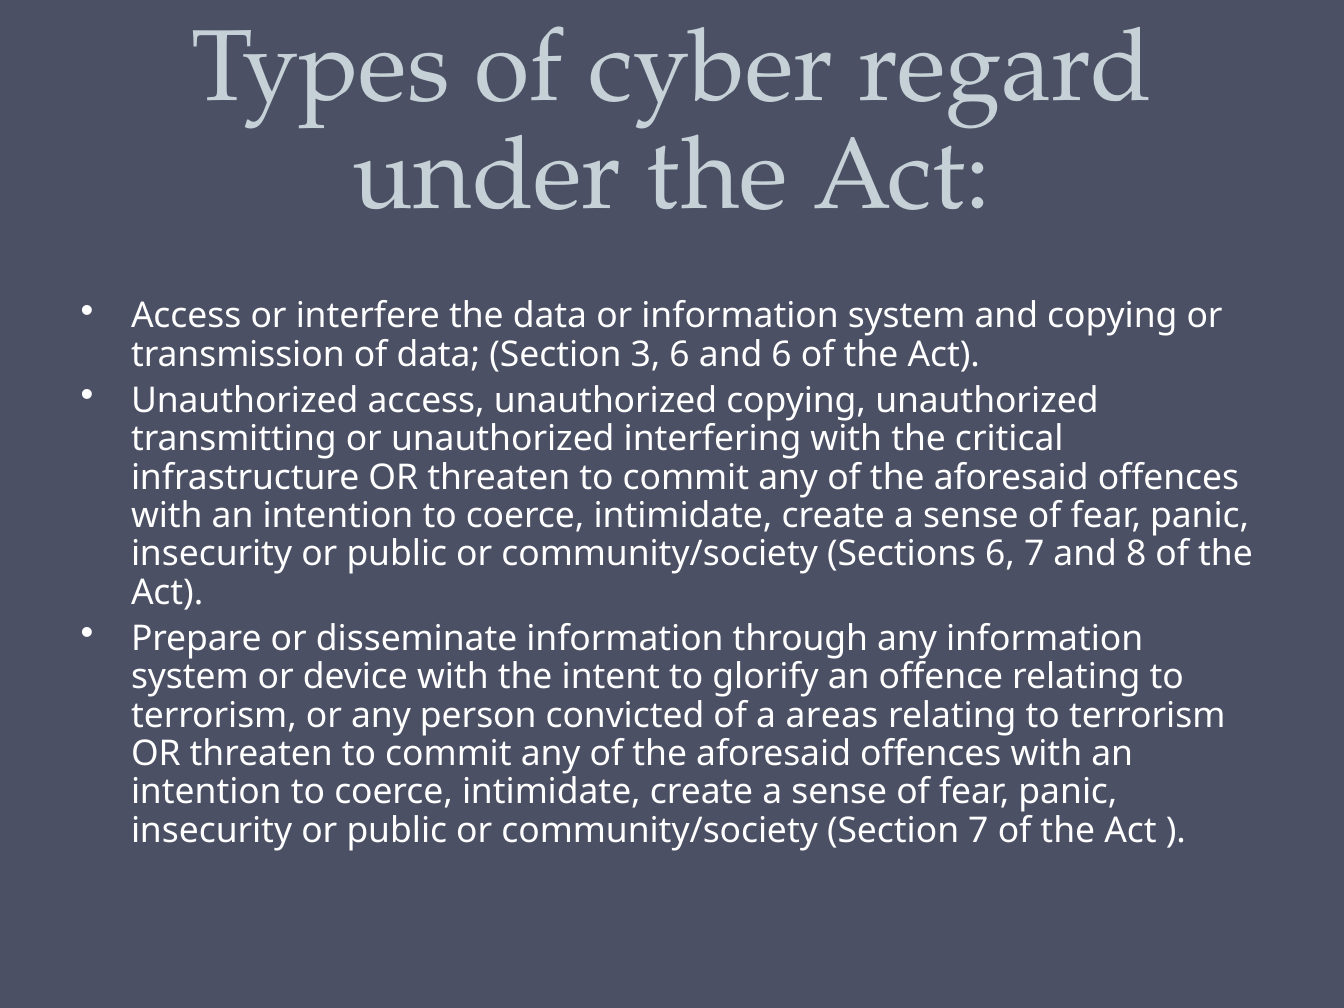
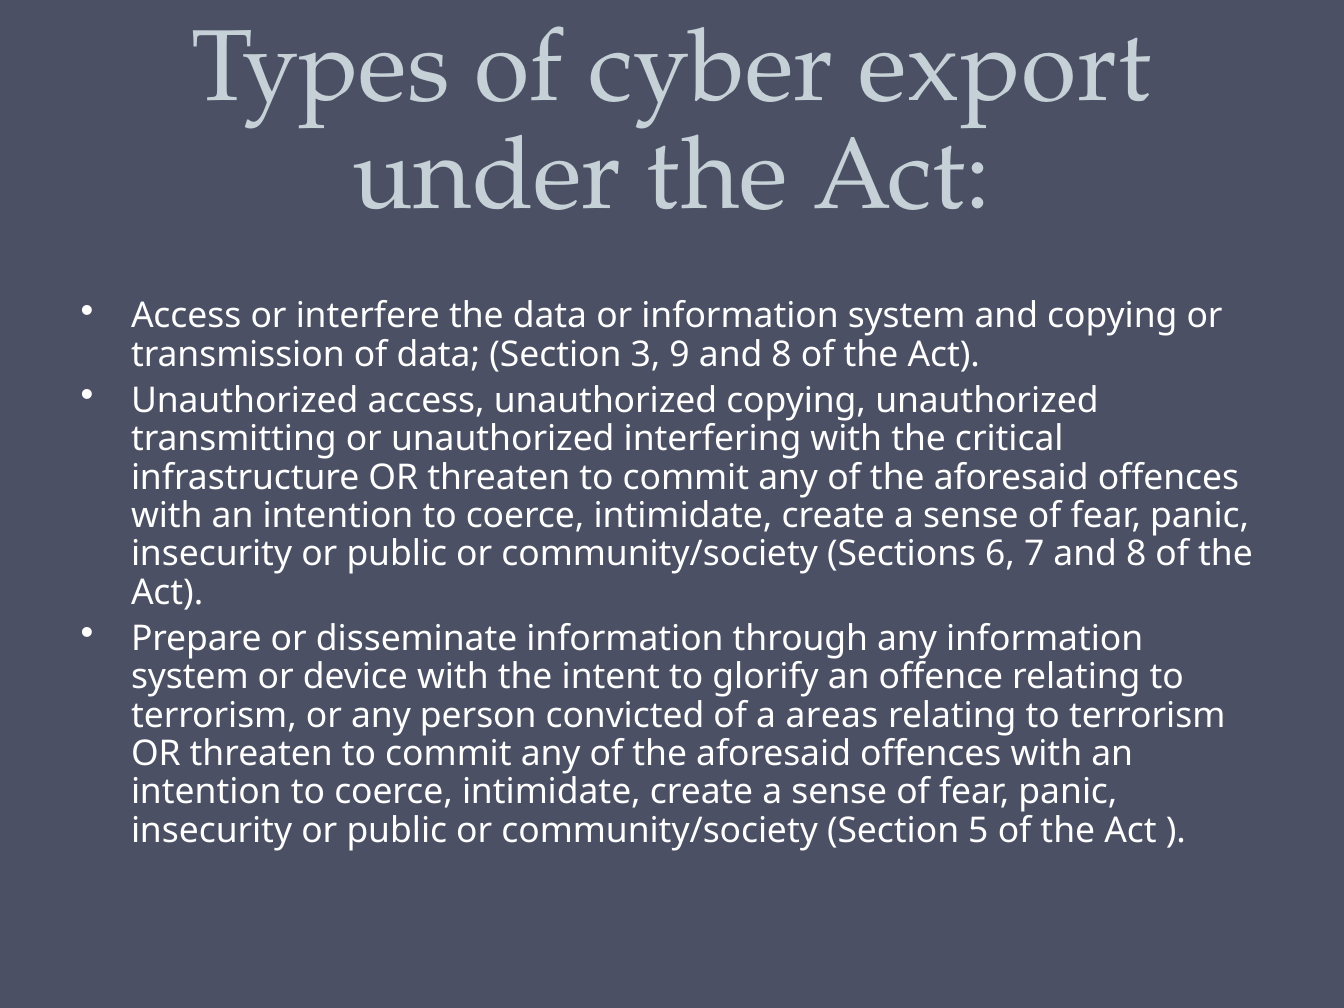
regard: regard -> export
3 6: 6 -> 9
6 at (782, 355): 6 -> 8
Section 7: 7 -> 5
